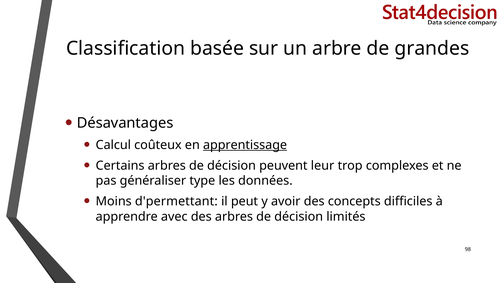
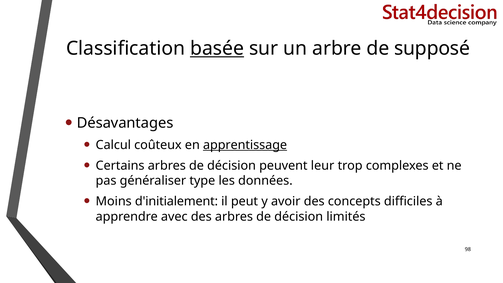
basée underline: none -> present
grandes: grandes -> supposé
d'permettant: d'permettant -> d'initialement
